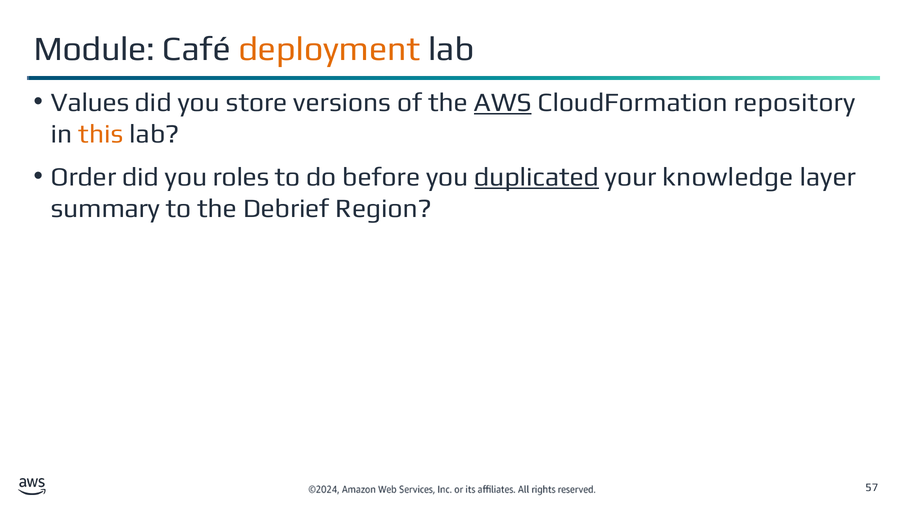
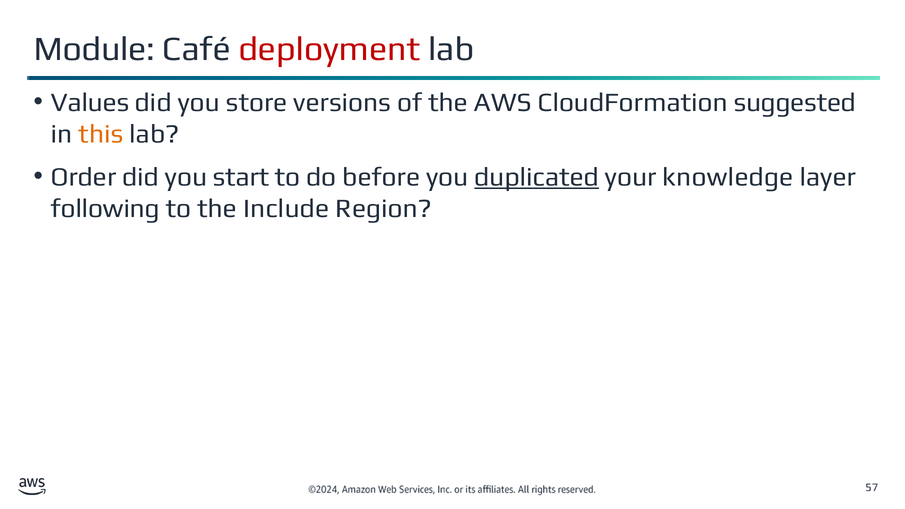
deployment colour: orange -> red
AWS underline: present -> none
repository: repository -> suggested
roles: roles -> start
summary: summary -> following
Debrief: Debrief -> Include
